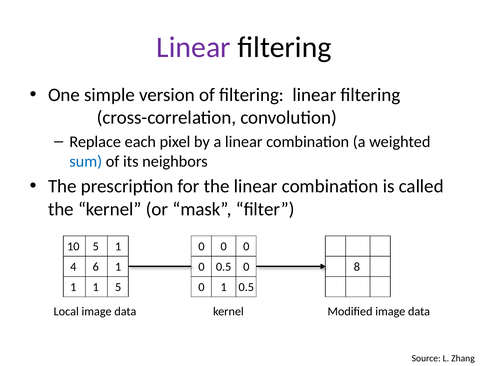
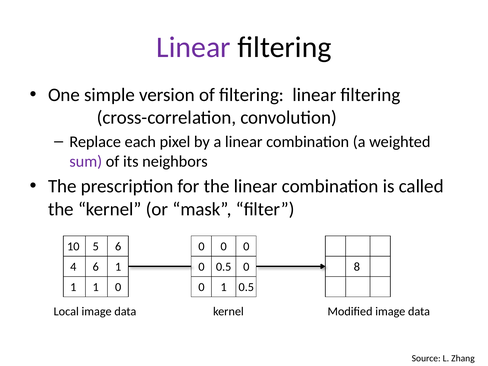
sum colour: blue -> purple
1 at (118, 246): 1 -> 6
5 at (118, 287): 5 -> 0
